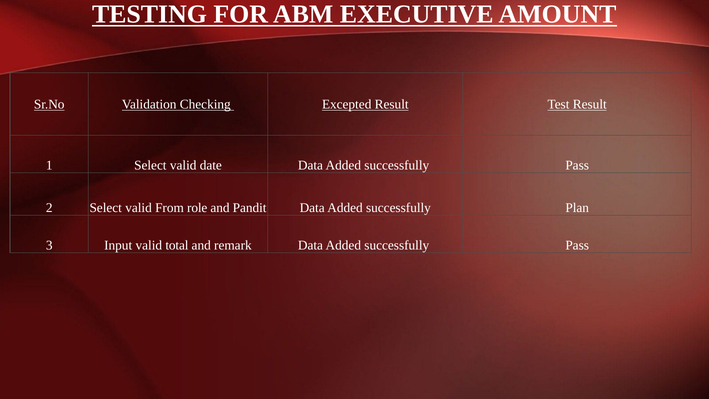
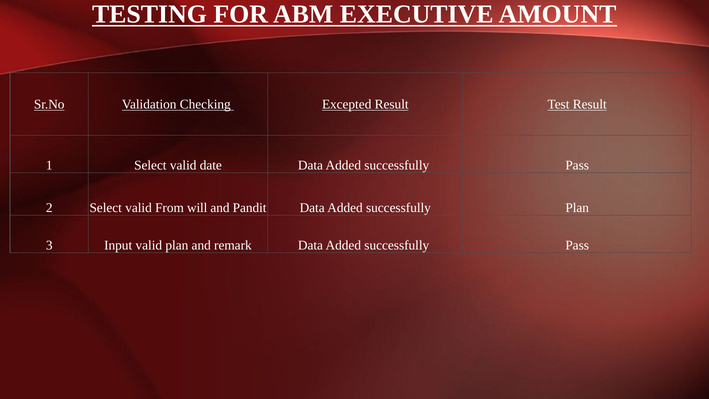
role: role -> will
valid total: total -> plan
